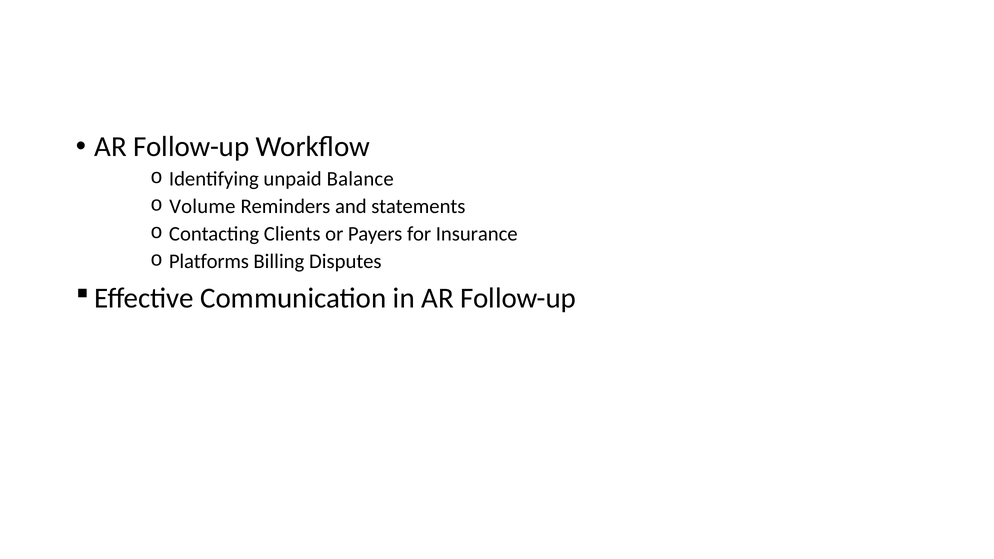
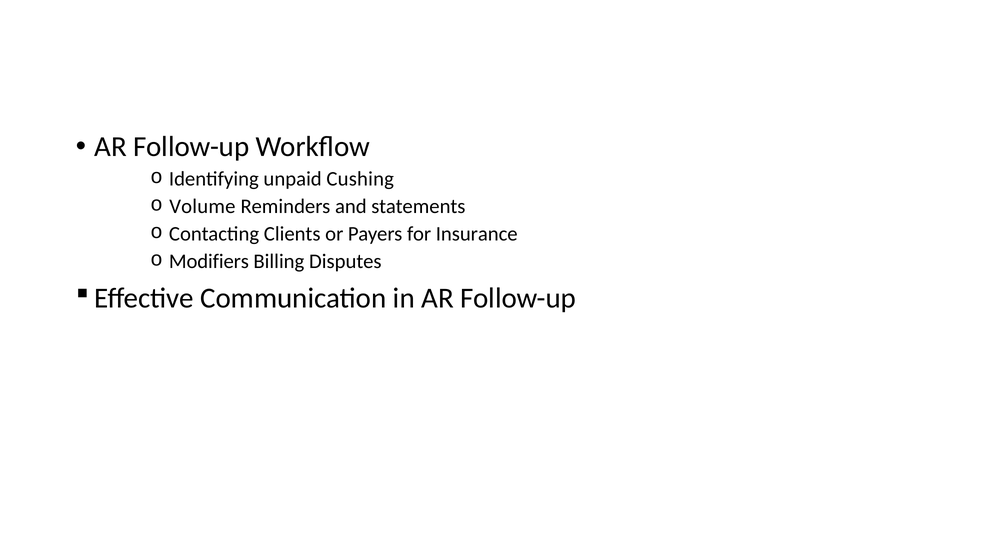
Balance: Balance -> Cushing
Platforms: Platforms -> Modifiers
